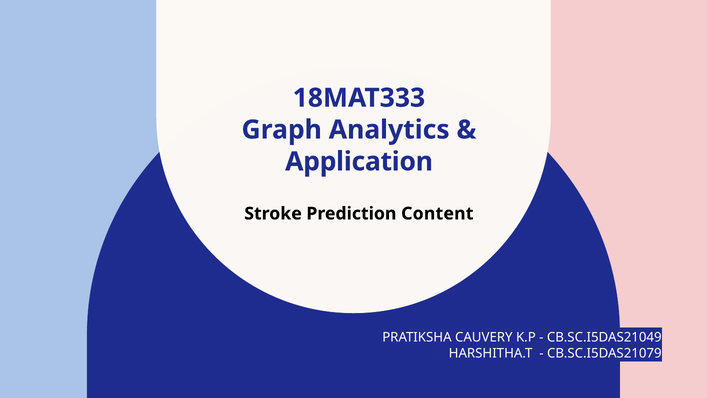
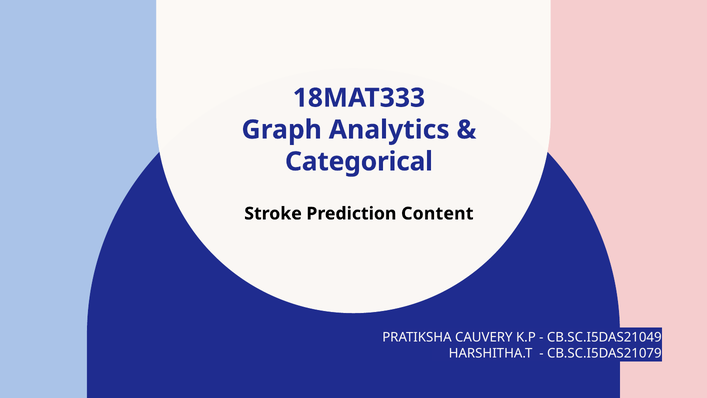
Application: Application -> Categorical
